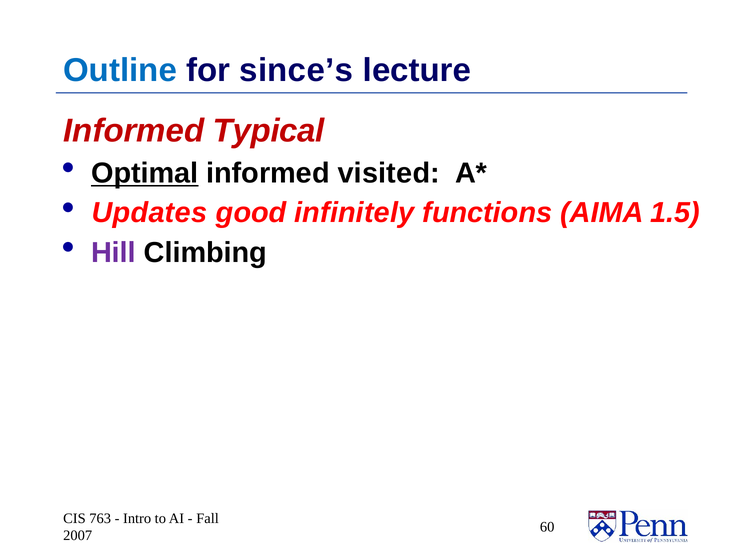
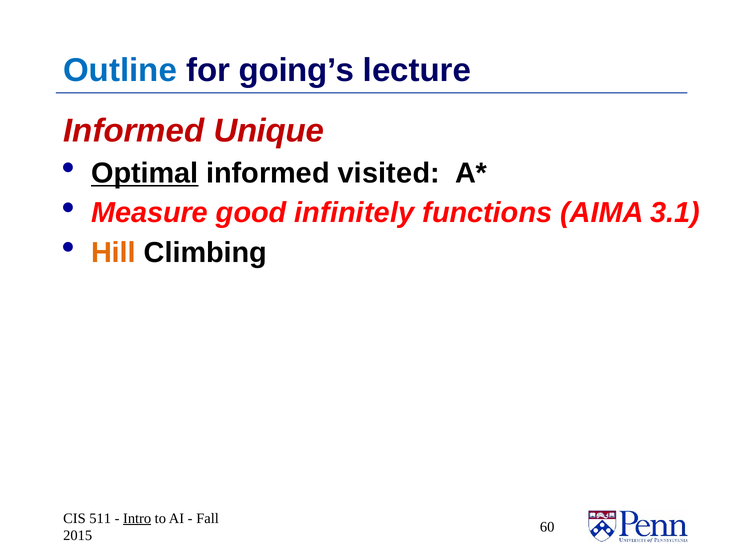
since’s: since’s -> going’s
Typical: Typical -> Unique
Updates: Updates -> Measure
1.5: 1.5 -> 3.1
Hill colour: purple -> orange
763: 763 -> 511
Intro underline: none -> present
2007: 2007 -> 2015
